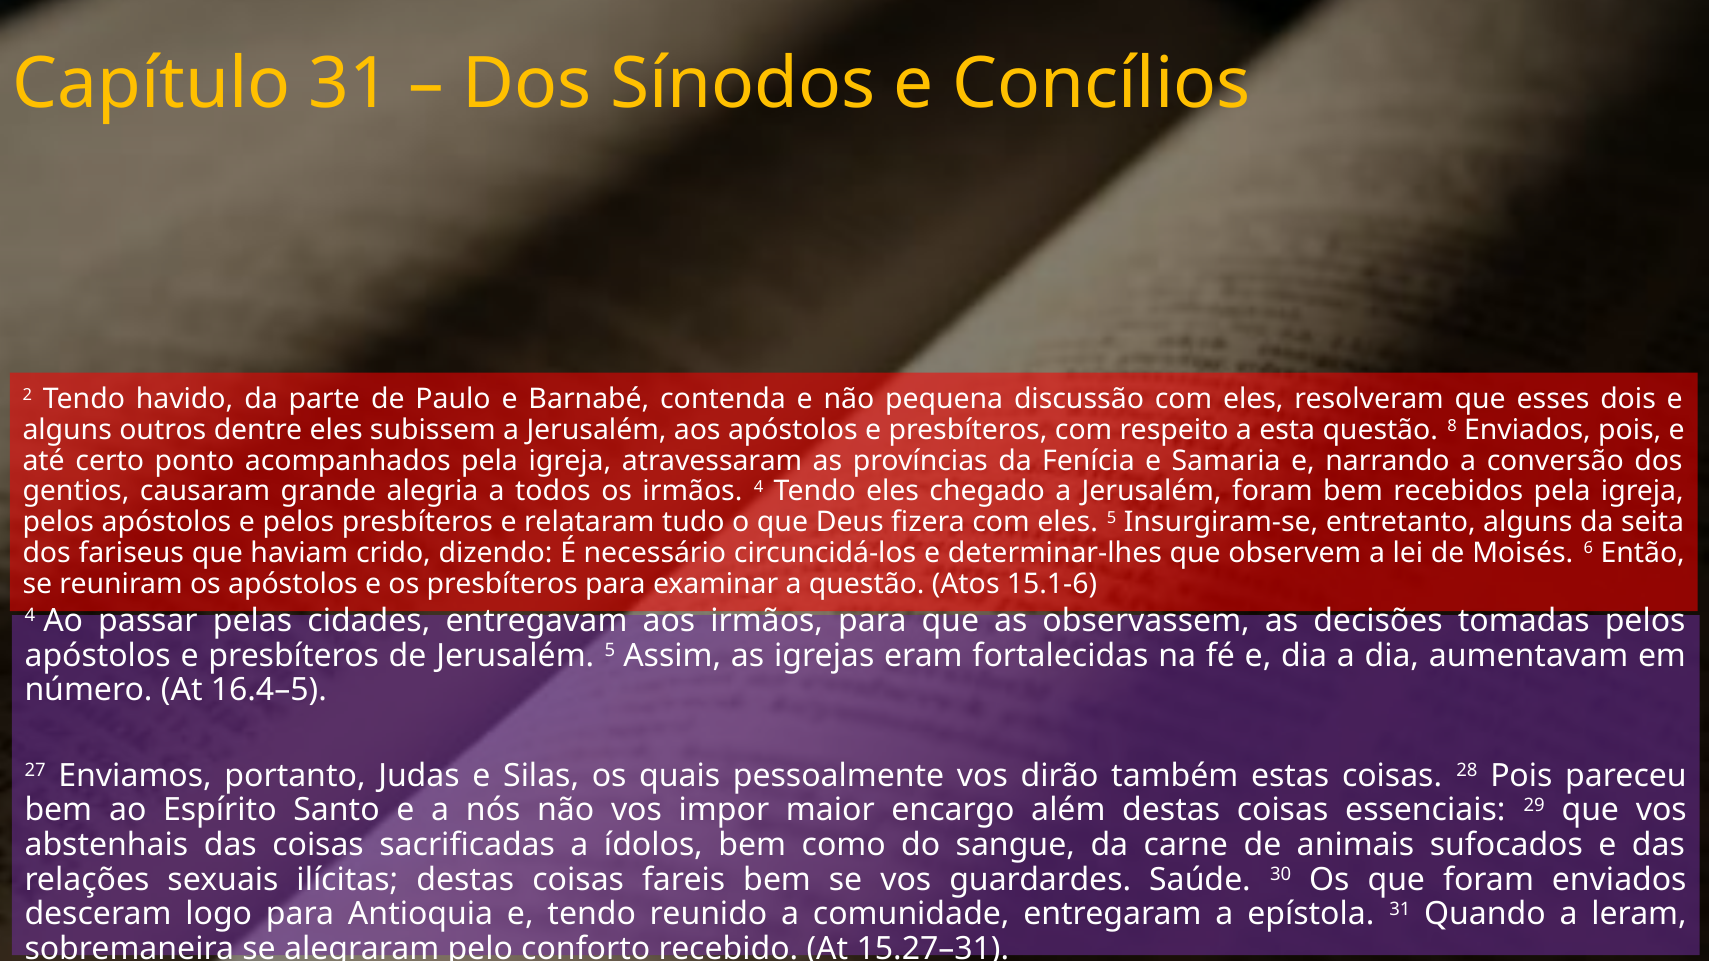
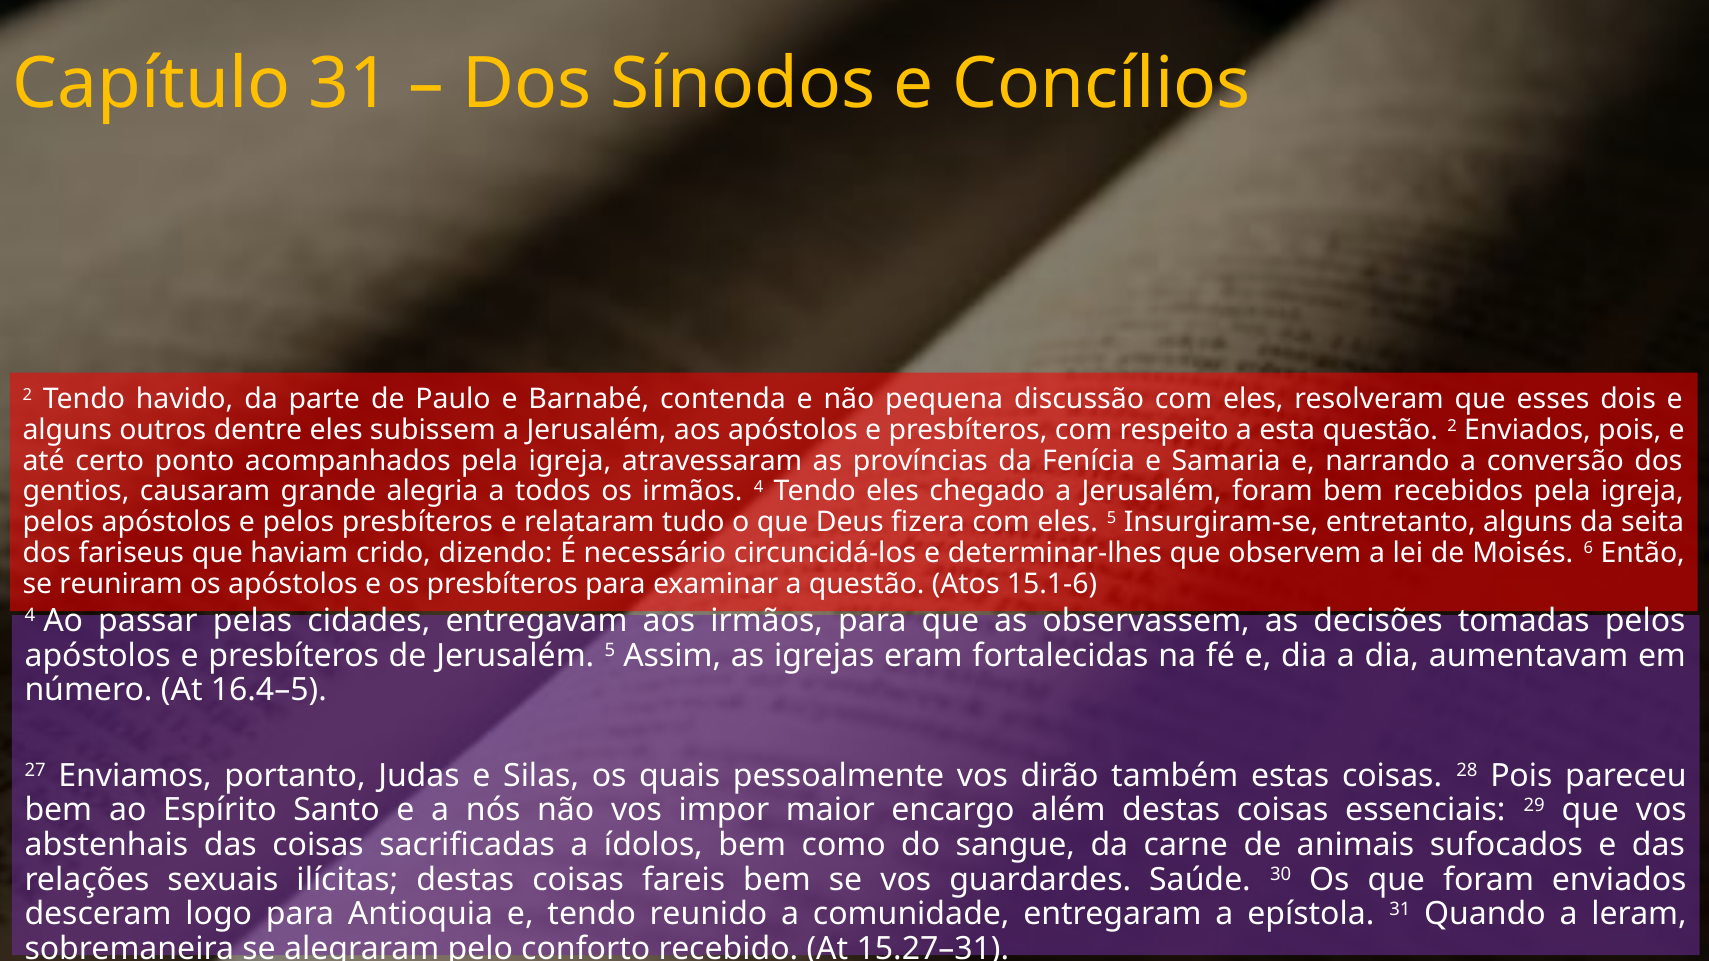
questão 8: 8 -> 2
